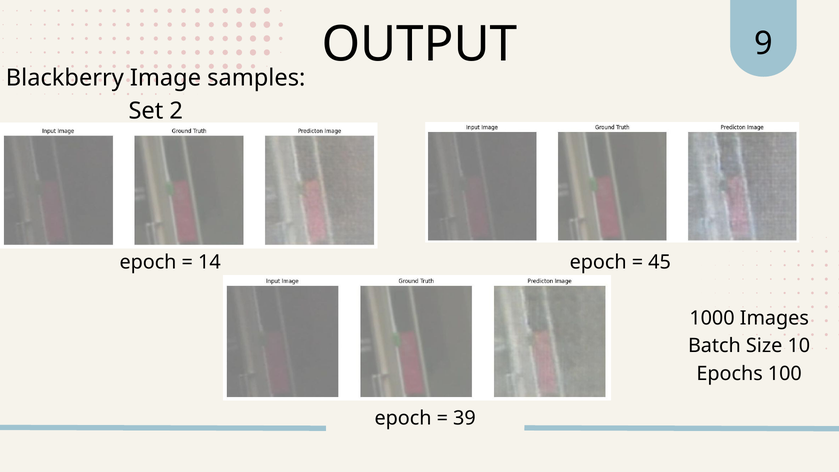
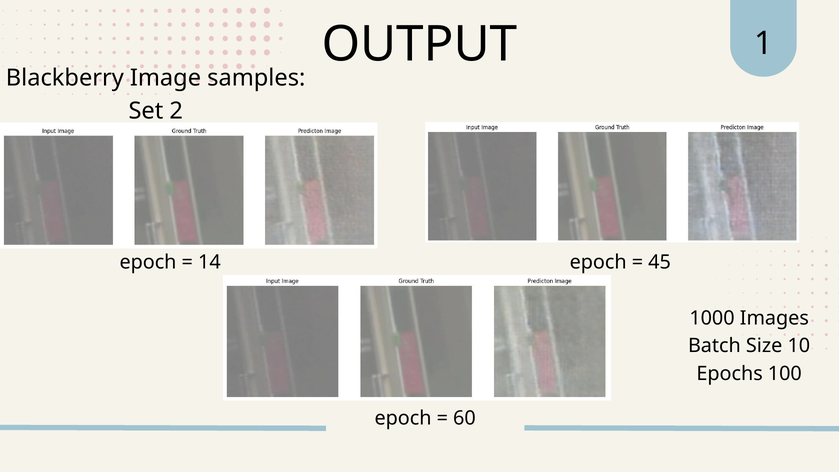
9: 9 -> 1
39: 39 -> 60
